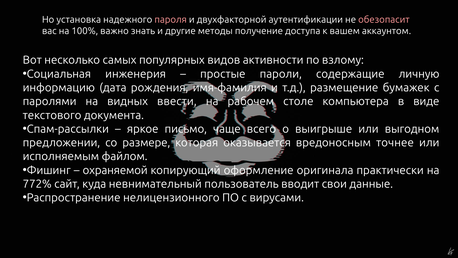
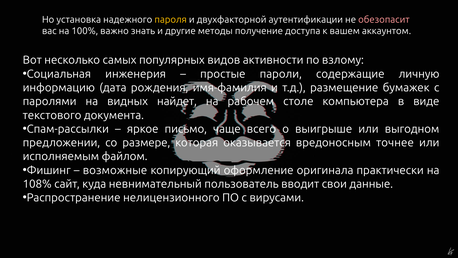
пароля colour: pink -> yellow
ввести: ввести -> найдет
охраняемой: охраняемой -> возможные
772%: 772% -> 108%
